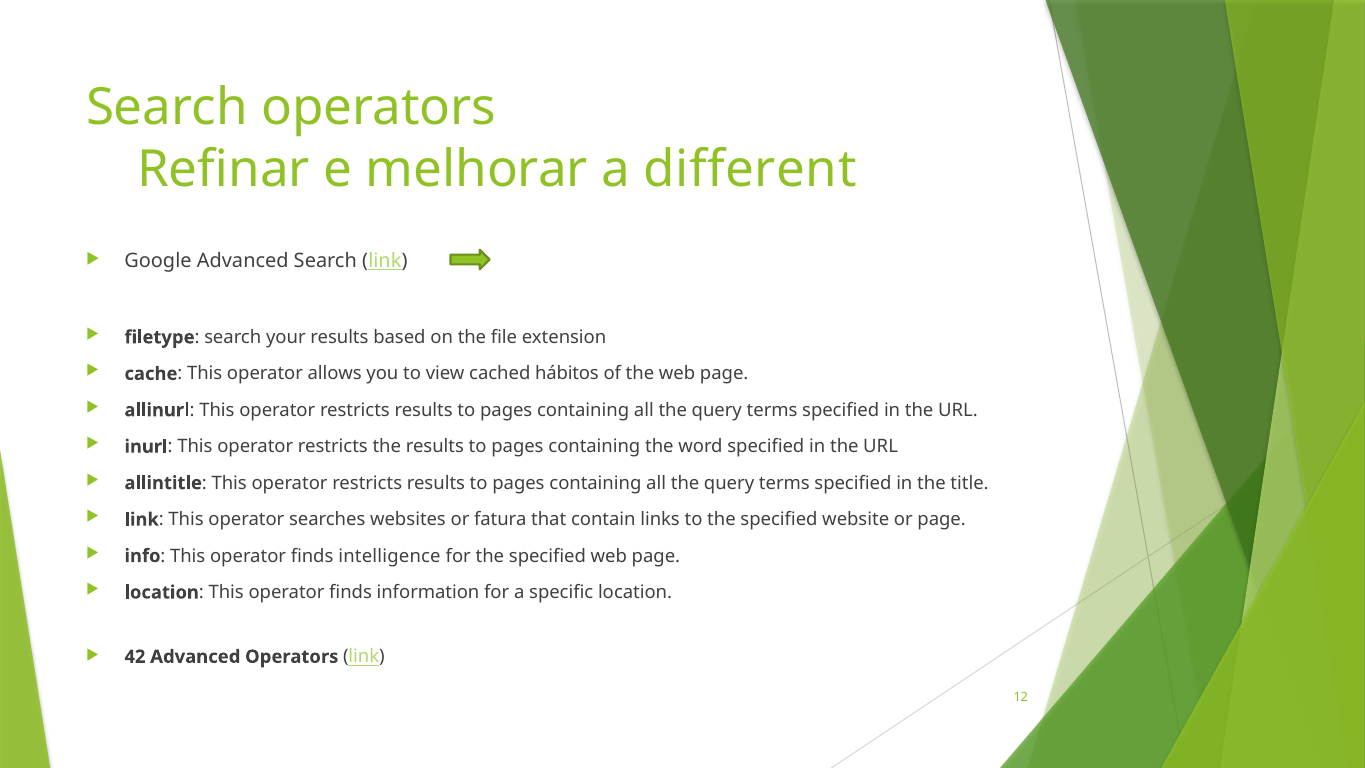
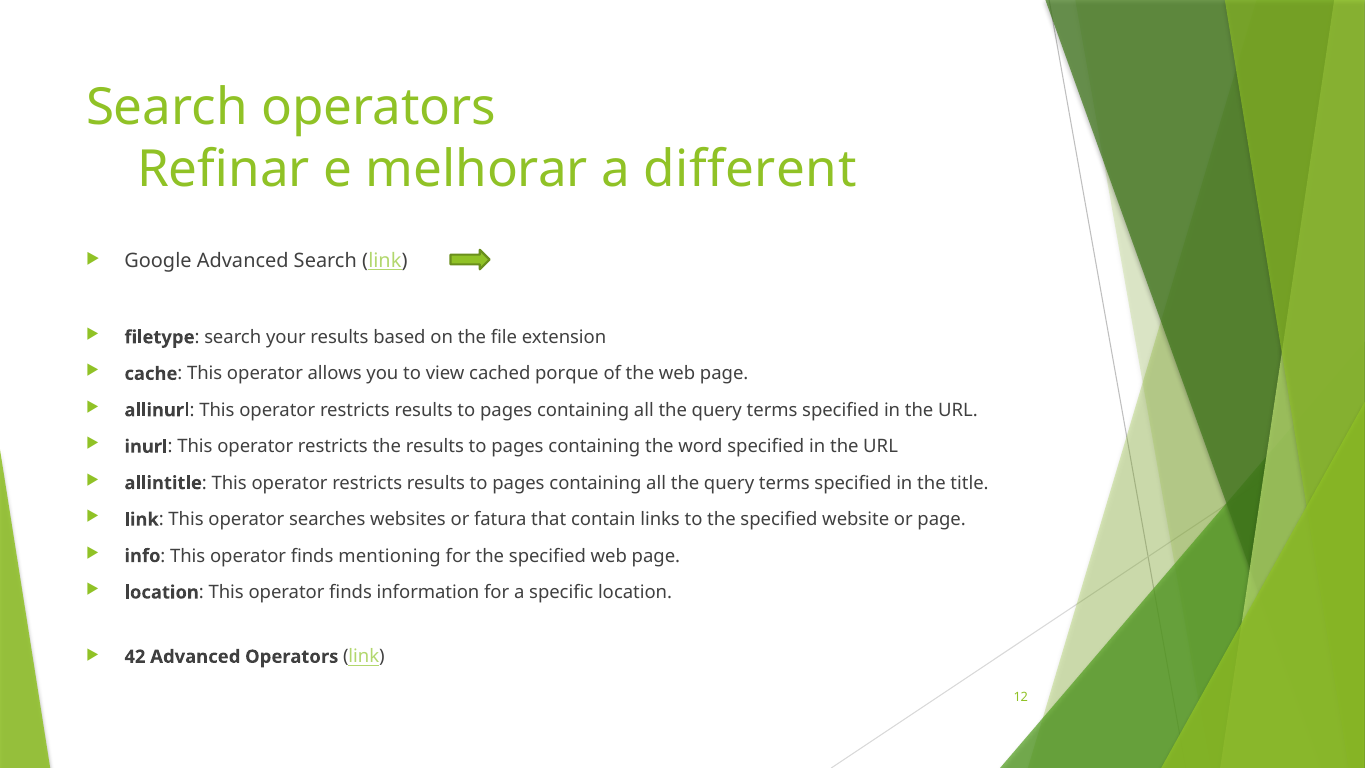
hábitos: hábitos -> porque
intelligence: intelligence -> mentioning
